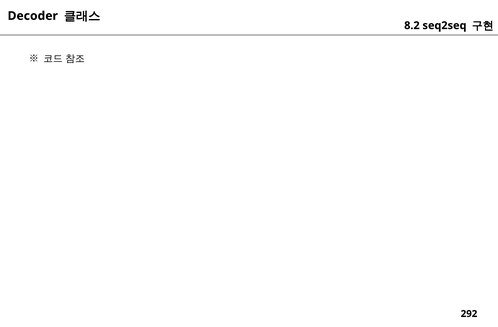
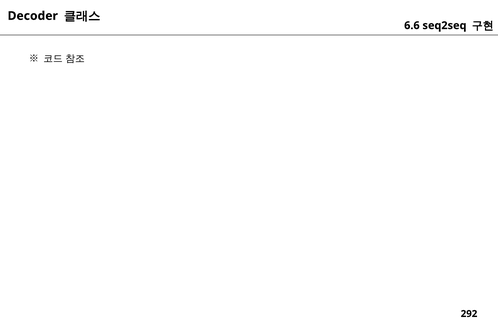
8.2: 8.2 -> 6.6
